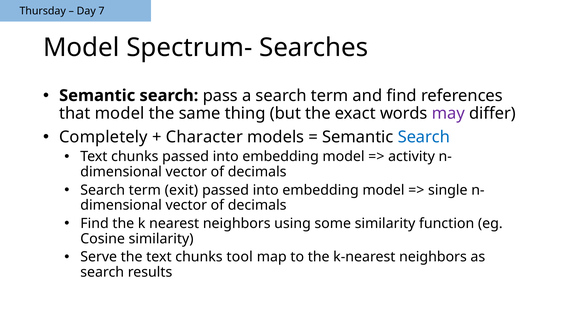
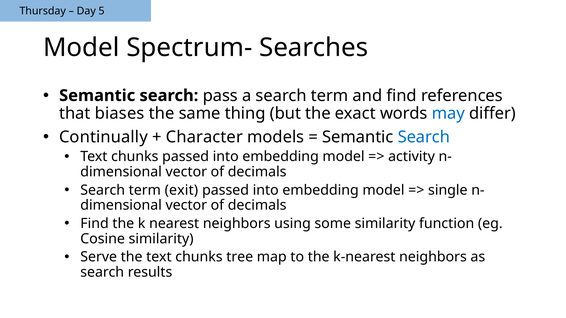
7: 7 -> 5
that model: model -> biases
may colour: purple -> blue
Completely: Completely -> Continually
tool: tool -> tree
